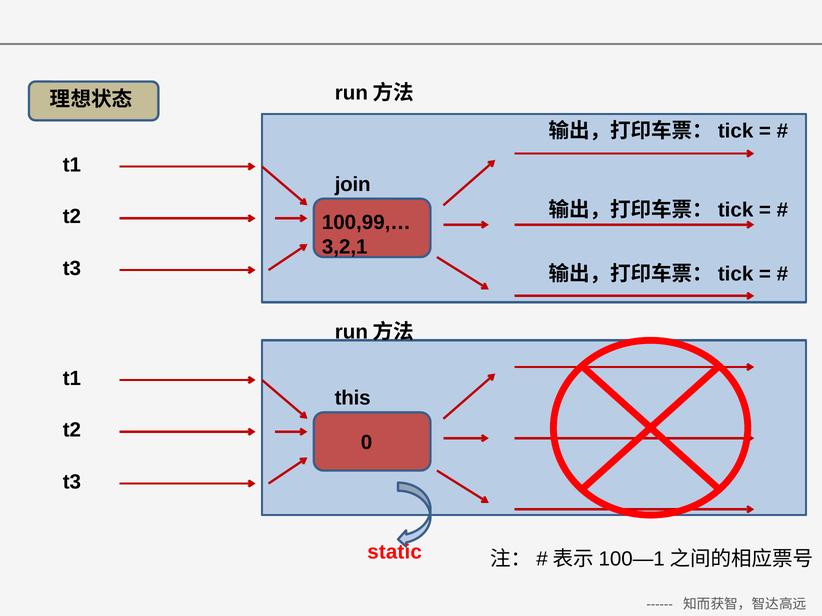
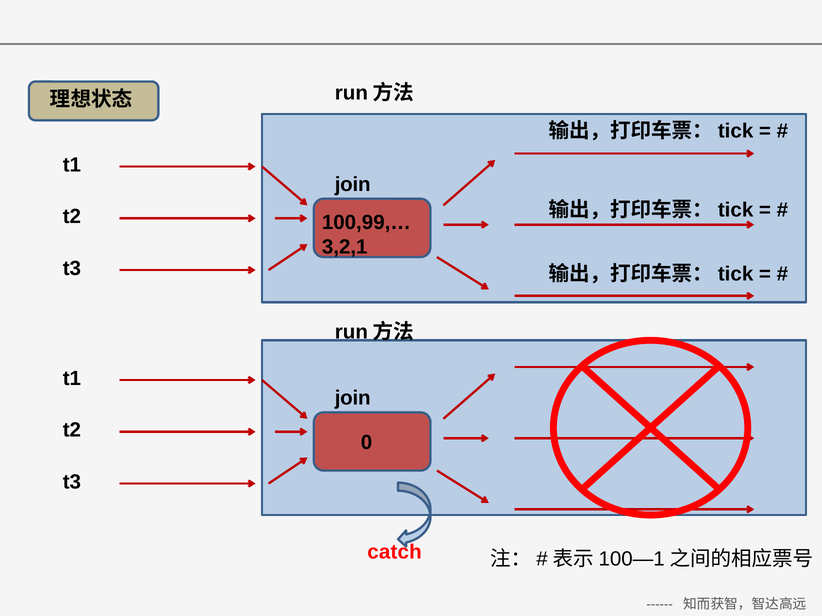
this at (353, 398): this -> join
static: static -> catch
